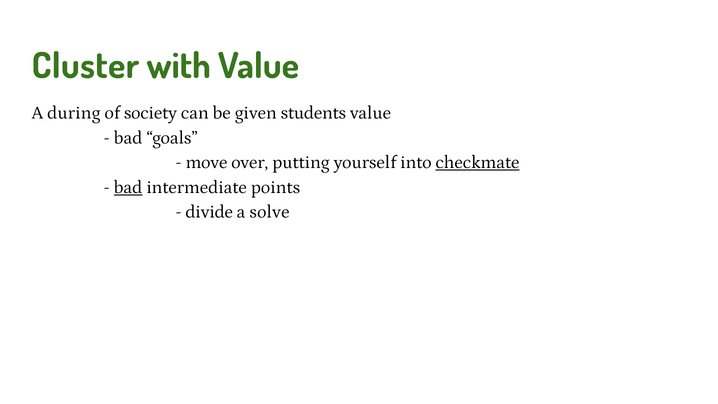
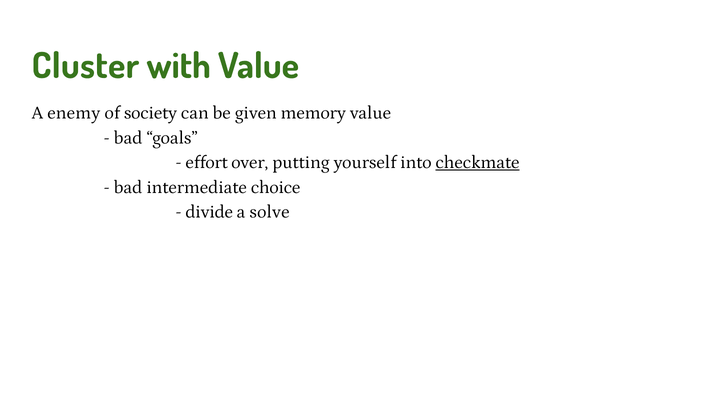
during: during -> enemy
students: students -> memory
move: move -> effort
bad at (128, 187) underline: present -> none
points: points -> choice
